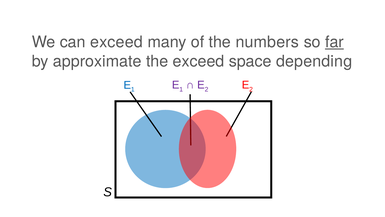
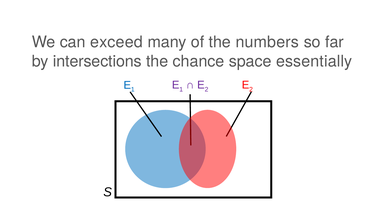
far underline: present -> none
approximate: approximate -> intersections
the exceed: exceed -> chance
depending: depending -> essentially
